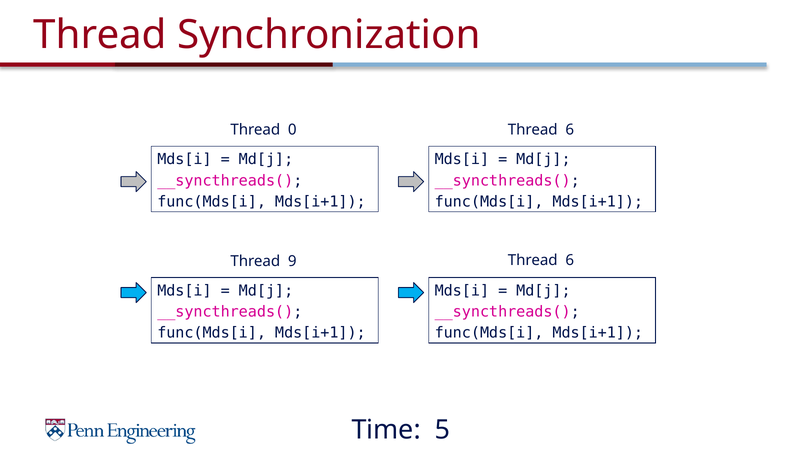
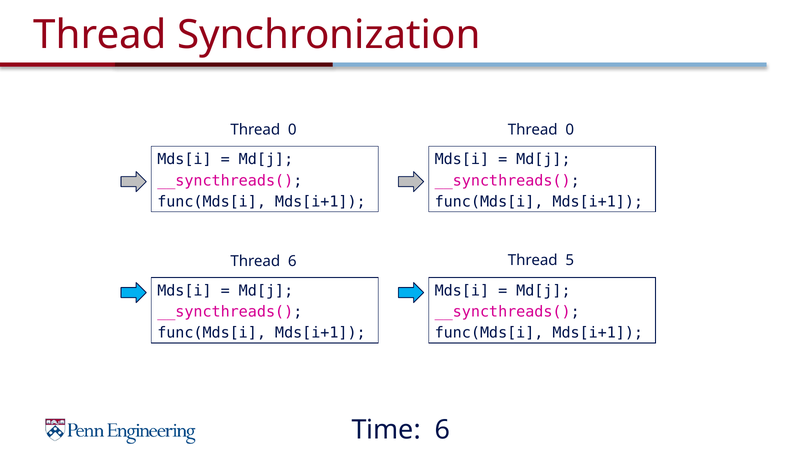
0 Thread 6: 6 -> 0
Thread 9: 9 -> 6
6 at (570, 260): 6 -> 5
Time 5: 5 -> 6
